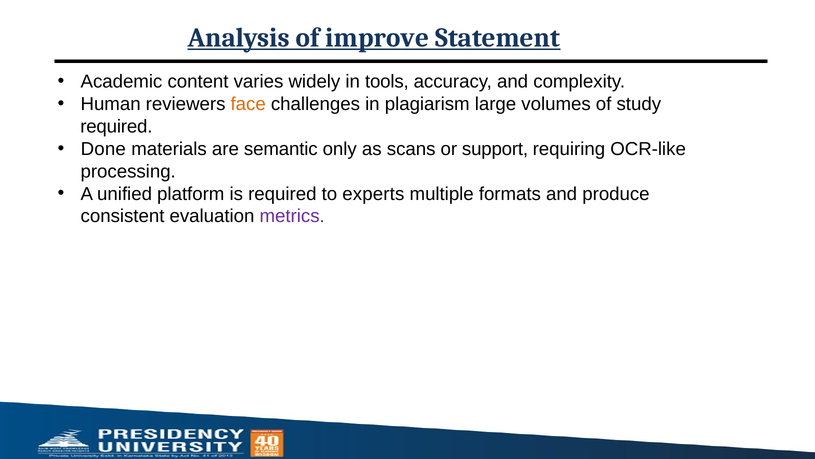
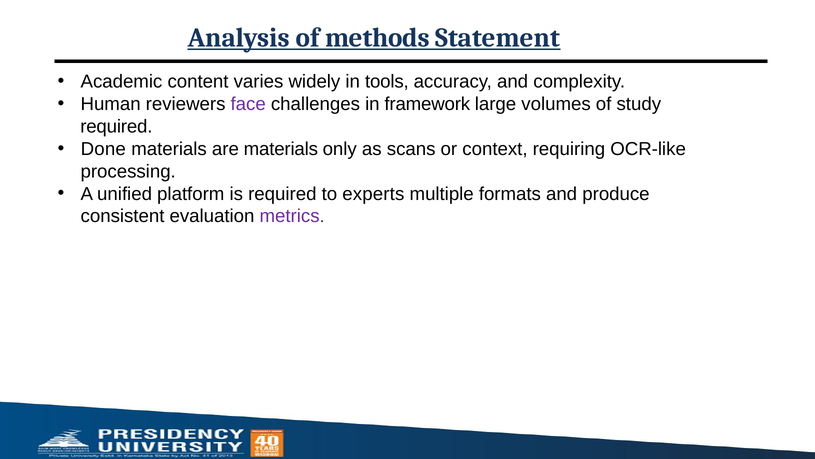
improve: improve -> methods
face colour: orange -> purple
plagiarism: plagiarism -> framework
are semantic: semantic -> materials
support: support -> context
